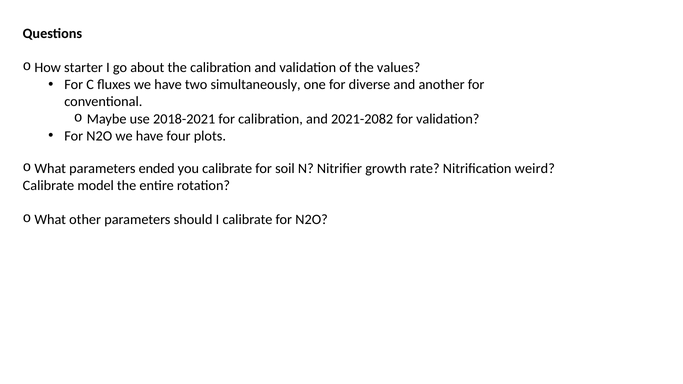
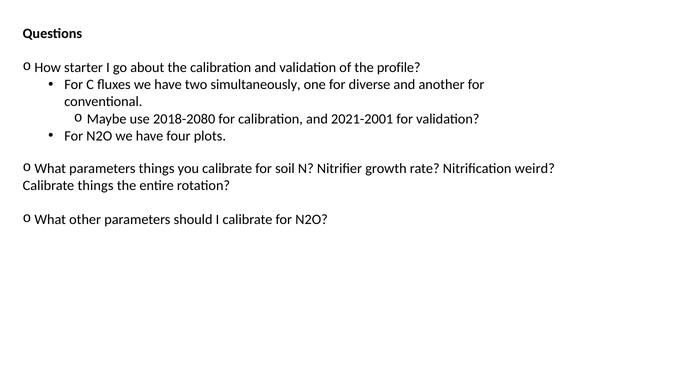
values: values -> profile
2018-2021: 2018-2021 -> 2018-2080
2021-2082: 2021-2082 -> 2021-2001
parameters ended: ended -> things
Calibrate model: model -> things
